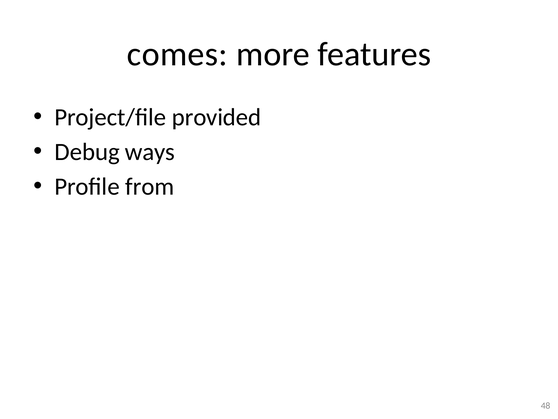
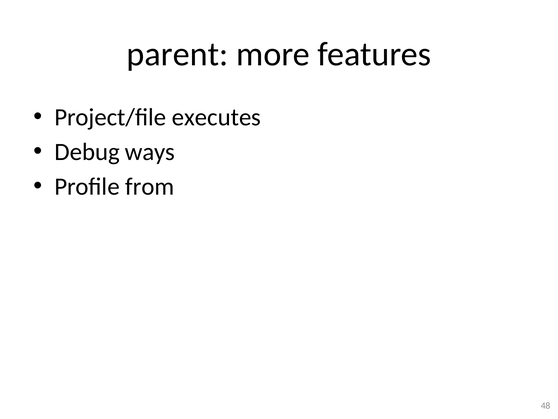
comes: comes -> parent
provided: provided -> executes
